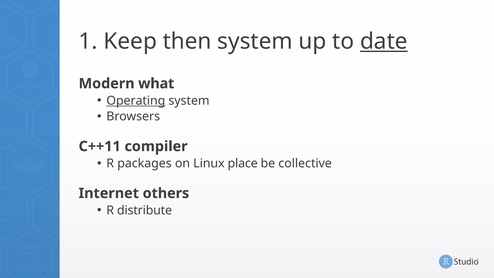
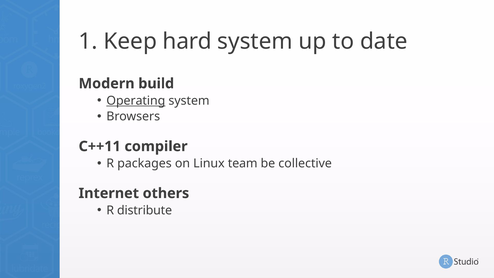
then: then -> hard
date underline: present -> none
what: what -> build
place: place -> team
